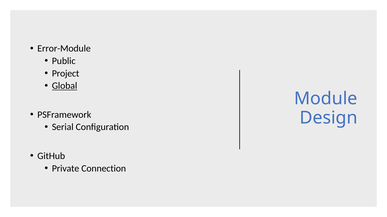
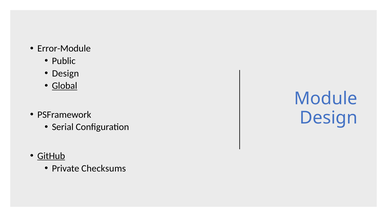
Project at (66, 74): Project -> Design
GitHub underline: none -> present
Connection: Connection -> Checksums
